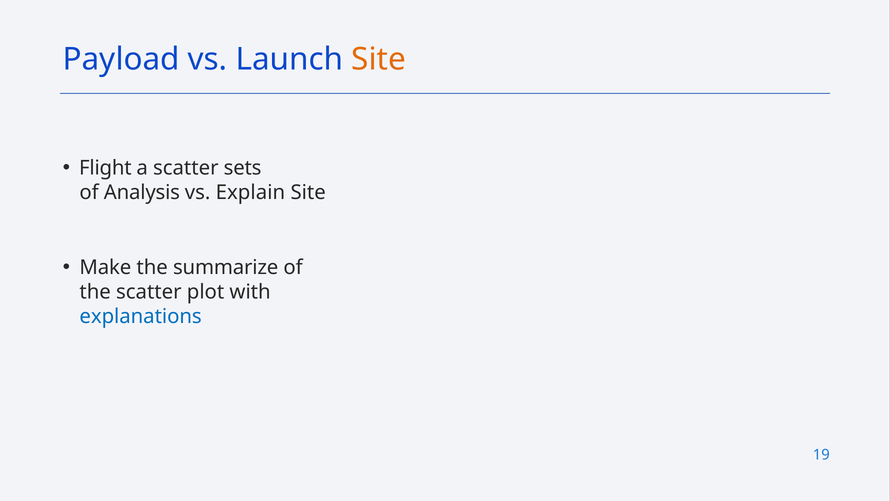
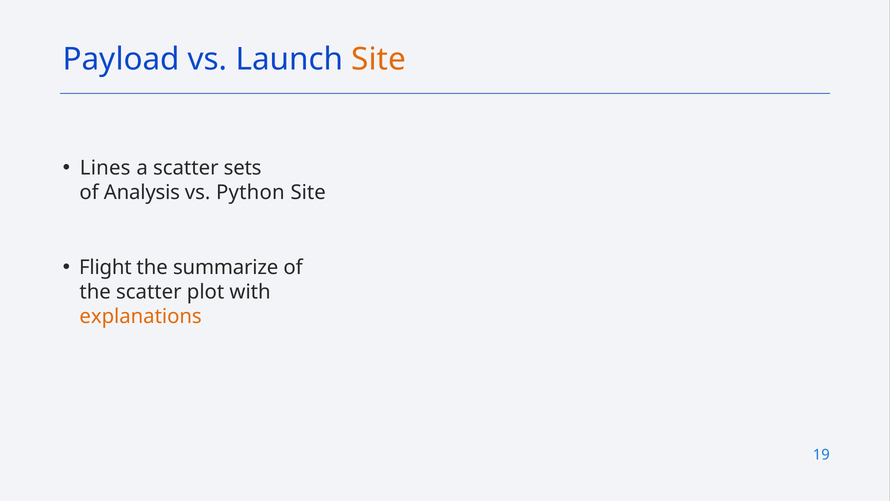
Flight: Flight -> Lines
Explain: Explain -> Python
Make: Make -> Flight
explanations colour: blue -> orange
